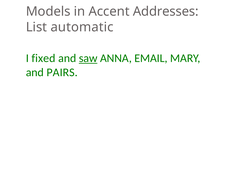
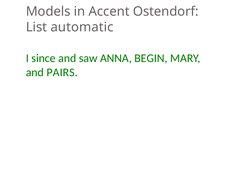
Addresses: Addresses -> Ostendorf
fixed: fixed -> since
saw underline: present -> none
EMAIL: EMAIL -> BEGIN
